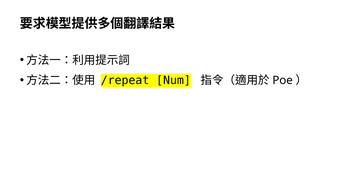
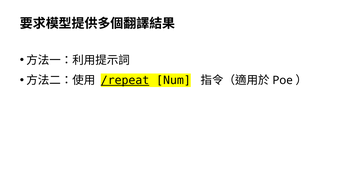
/repeat underline: none -> present
